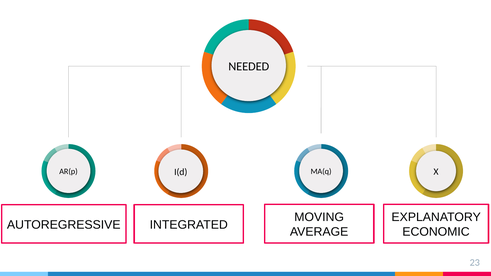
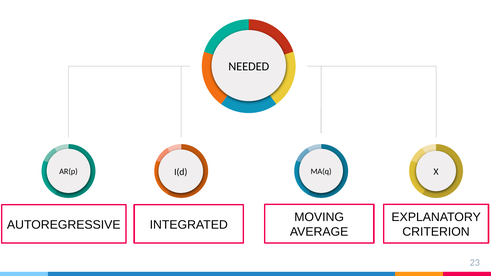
ECONOMIC: ECONOMIC -> CRITERION
